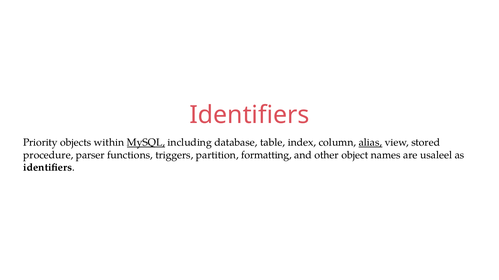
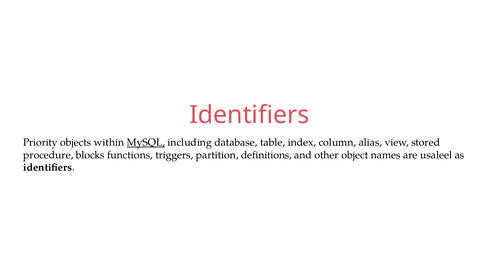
alias underline: present -> none
parser: parser -> blocks
formatting: formatting -> definitions
